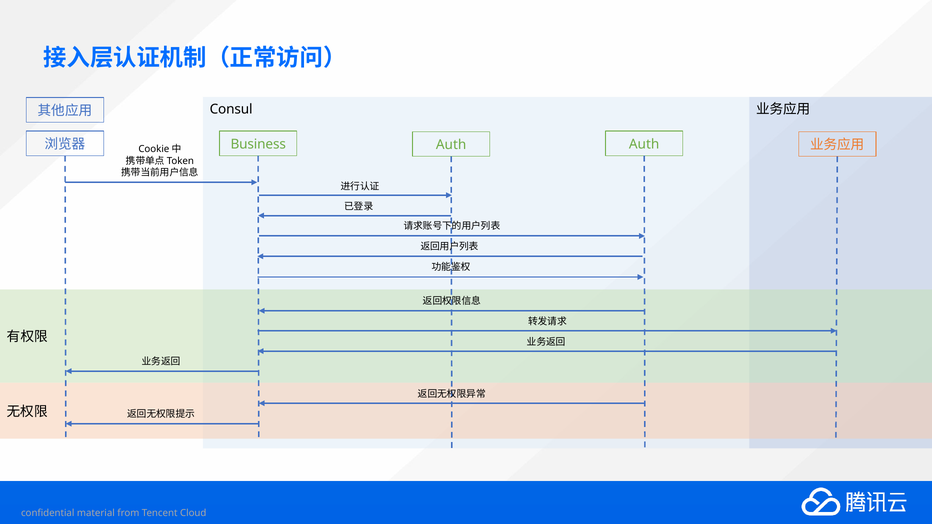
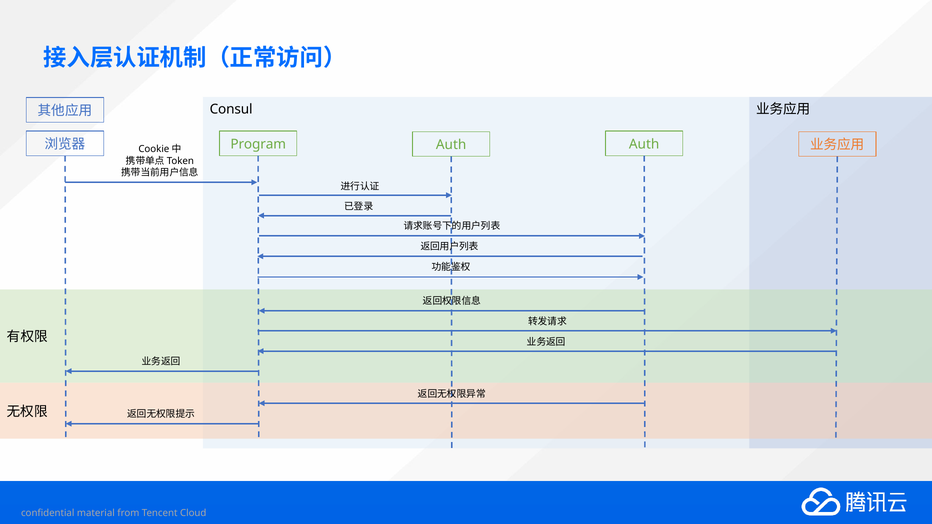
Business: Business -> Program
